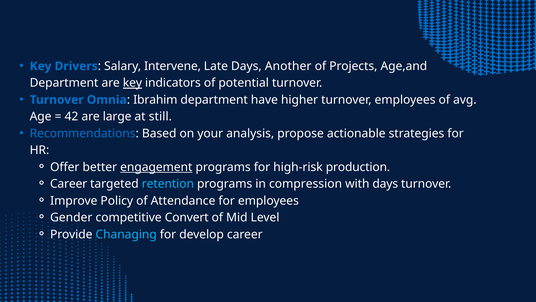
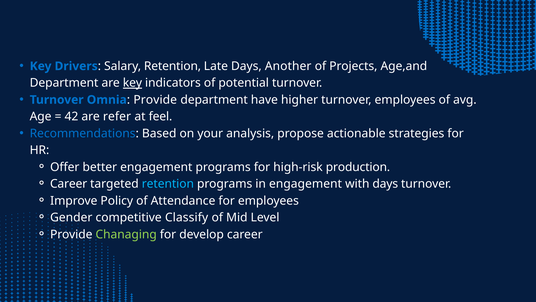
Salary Intervene: Intervene -> Retention
Ibrahim at (155, 100): Ibrahim -> Provide
large: large -> refer
still: still -> feel
engagement at (156, 167) underline: present -> none
in compression: compression -> engagement
Convert: Convert -> Classify
Chanaging colour: light blue -> light green
